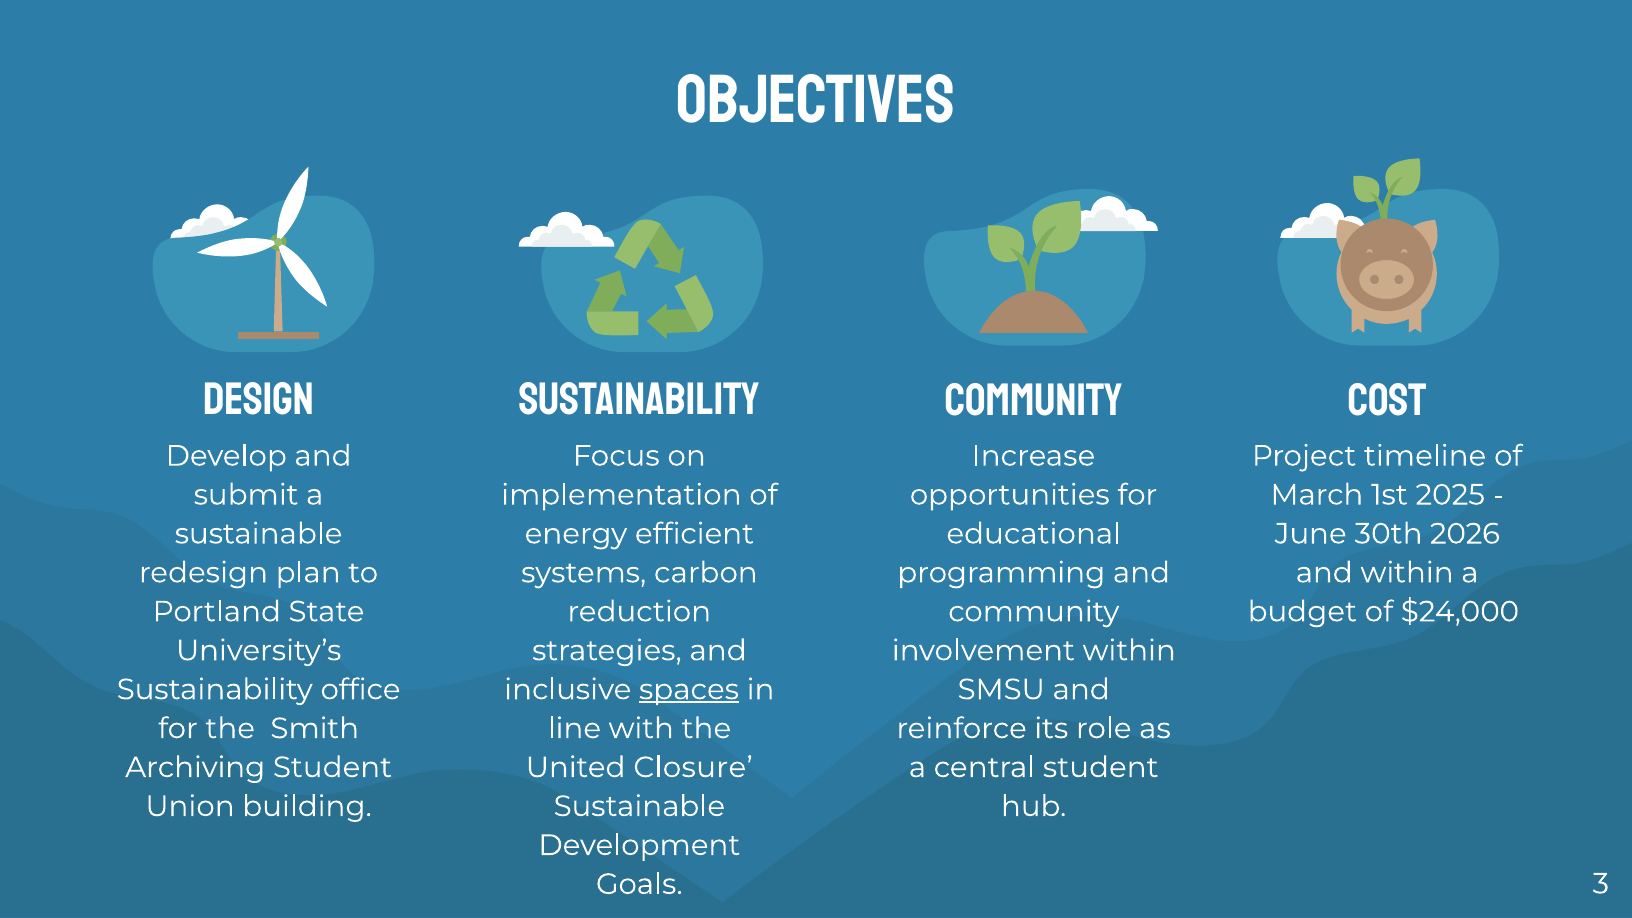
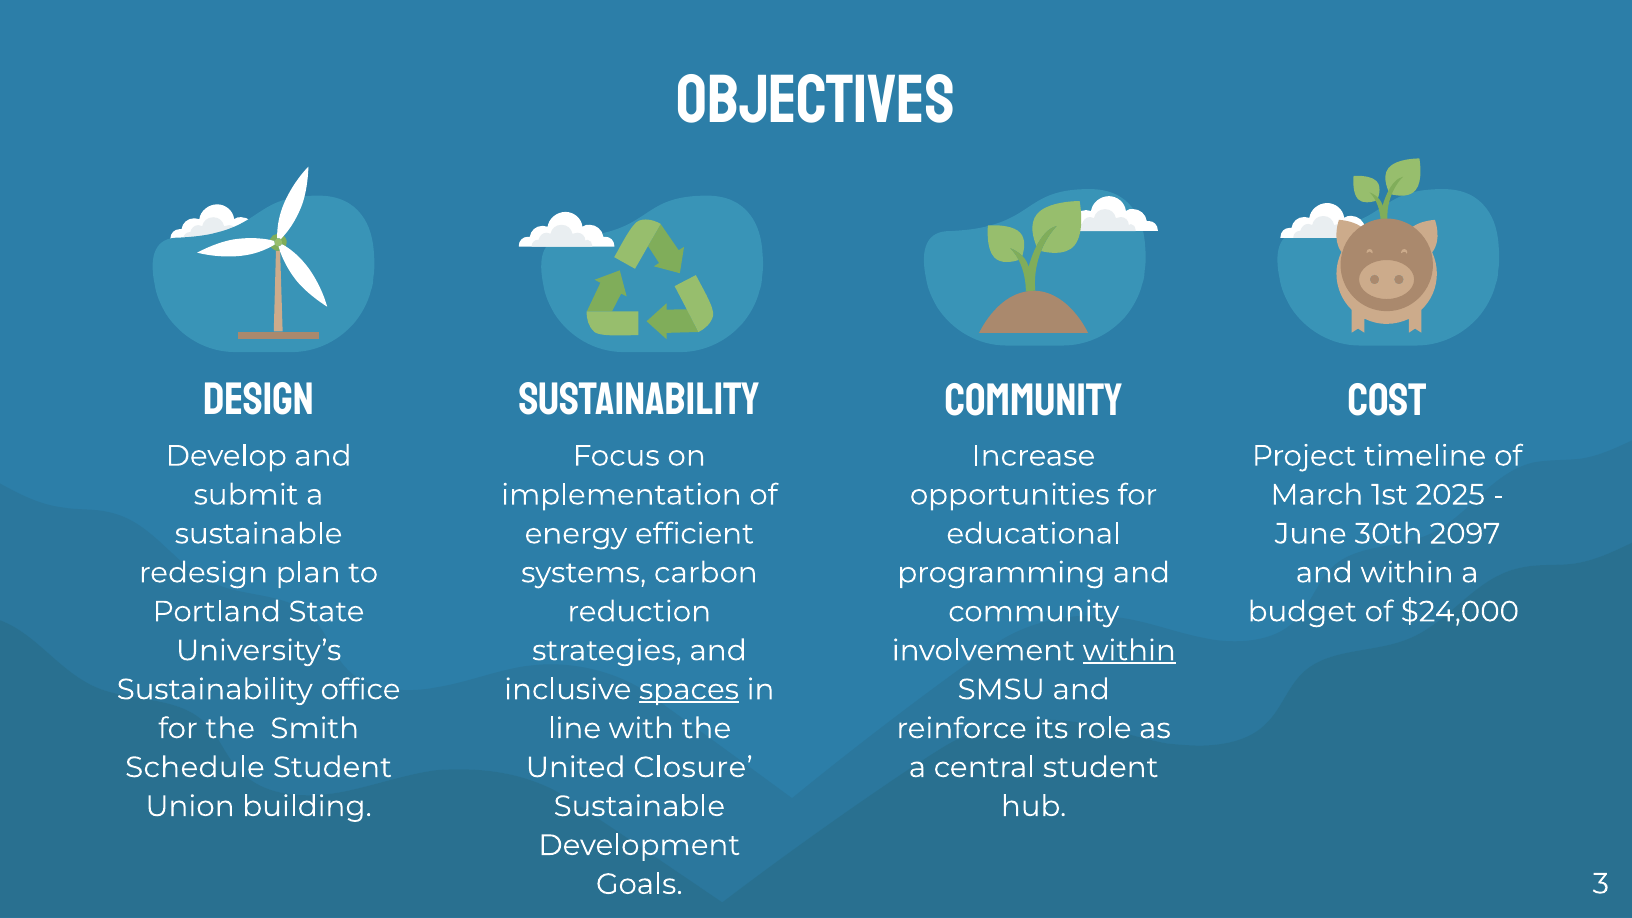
2026: 2026 -> 2097
within at (1129, 651) underline: none -> present
Archiving: Archiving -> Schedule
